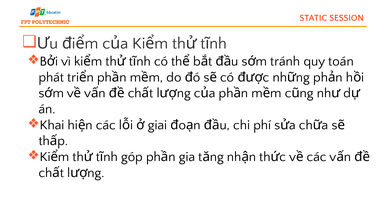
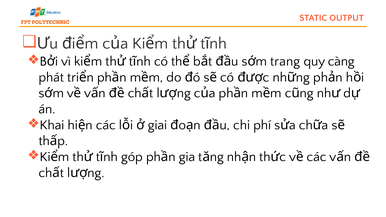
SESSION: SESSION -> OUTPUT
tránh: tránh -> trang
toán: toán -> càng
